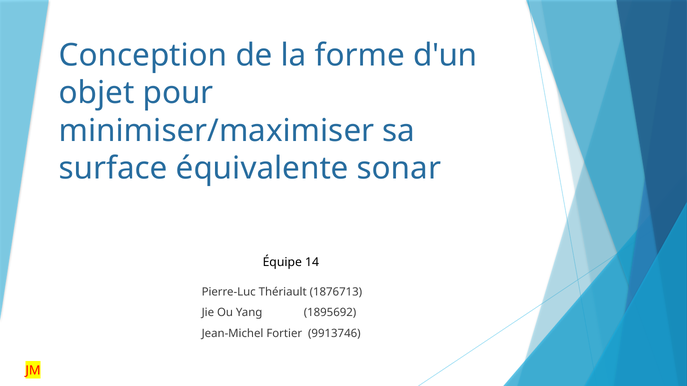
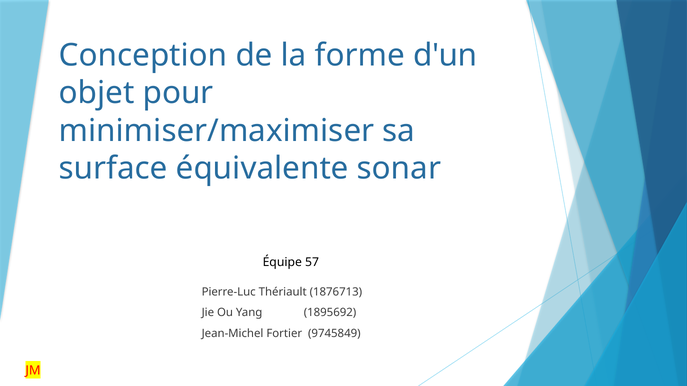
14: 14 -> 57
9913746: 9913746 -> 9745849
